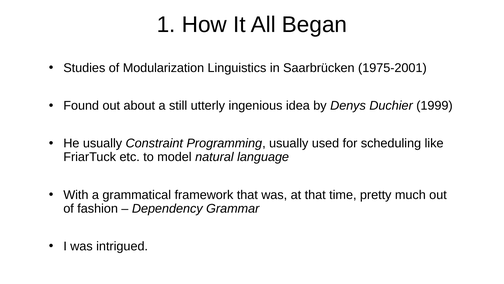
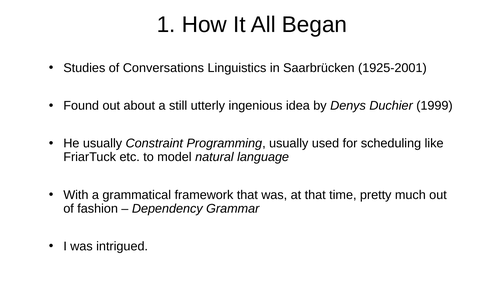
Modularization: Modularization -> Conversations
1975-2001: 1975-2001 -> 1925-2001
